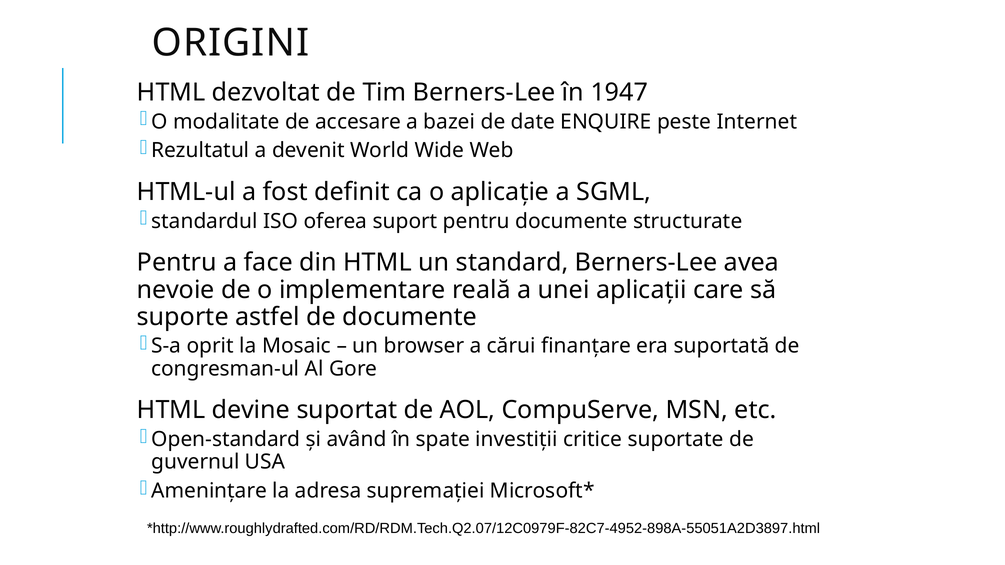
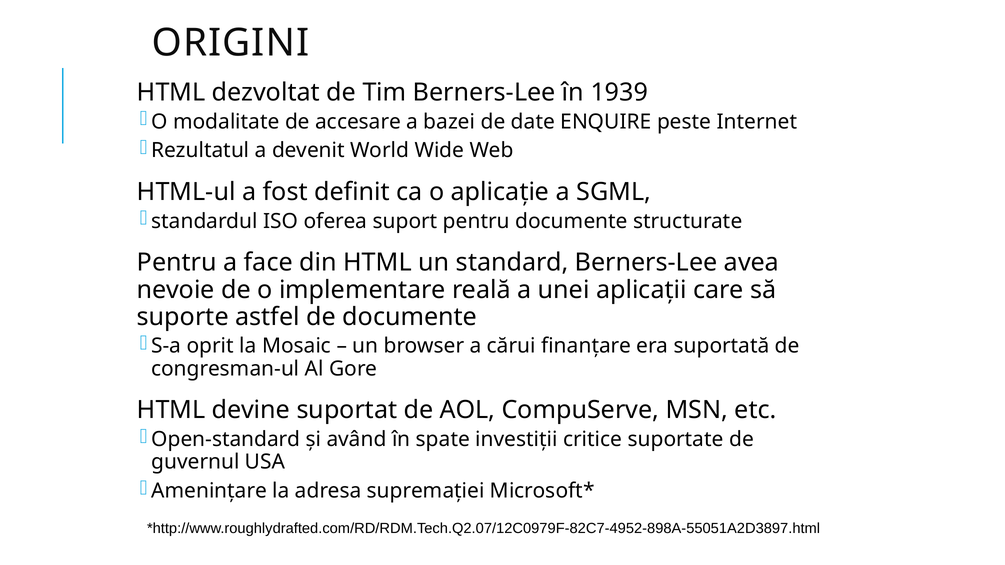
1947: 1947 -> 1939
